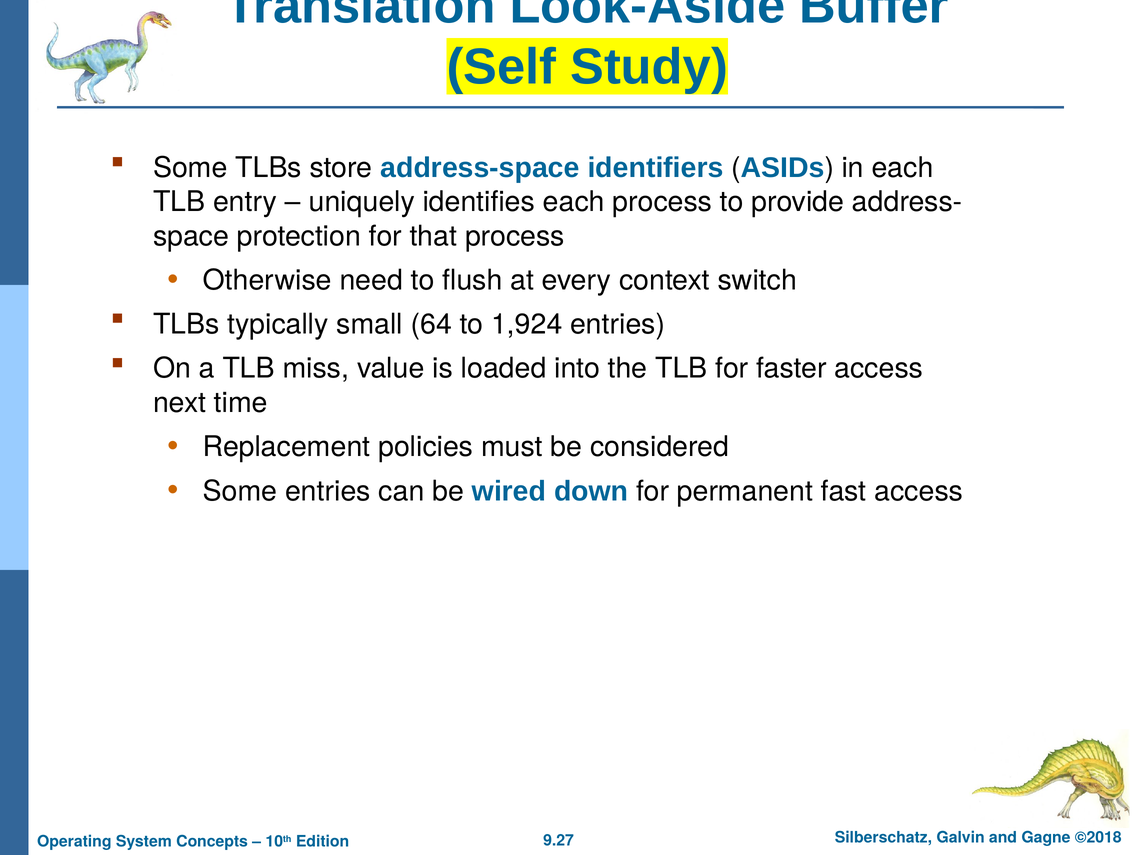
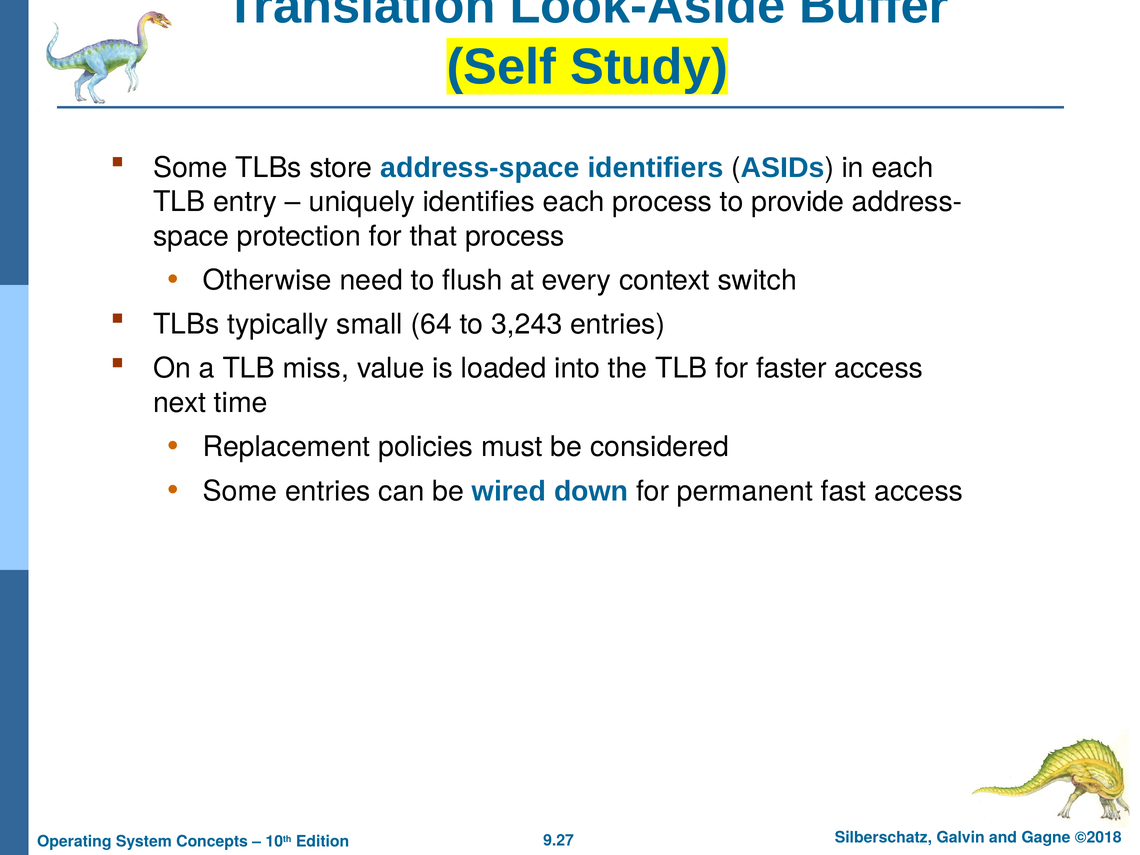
1,924: 1,924 -> 3,243
